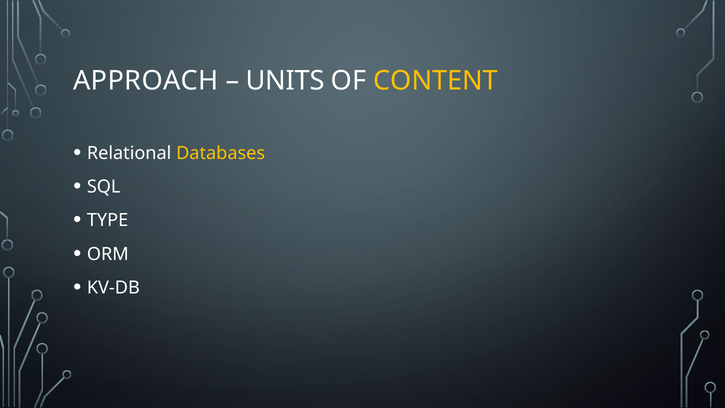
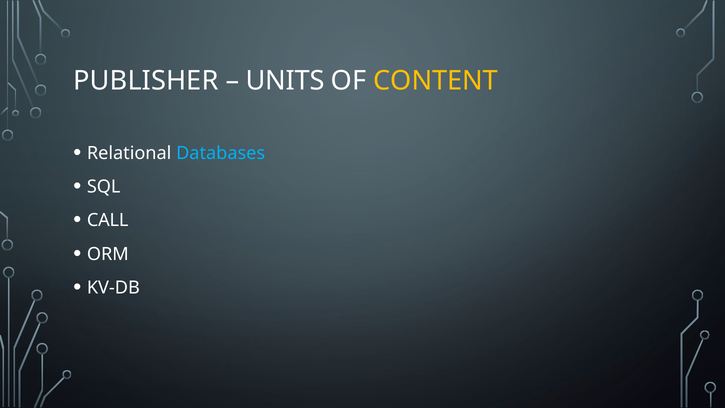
APPROACH: APPROACH -> PUBLISHER
Databases colour: yellow -> light blue
TYPE: TYPE -> CALL
